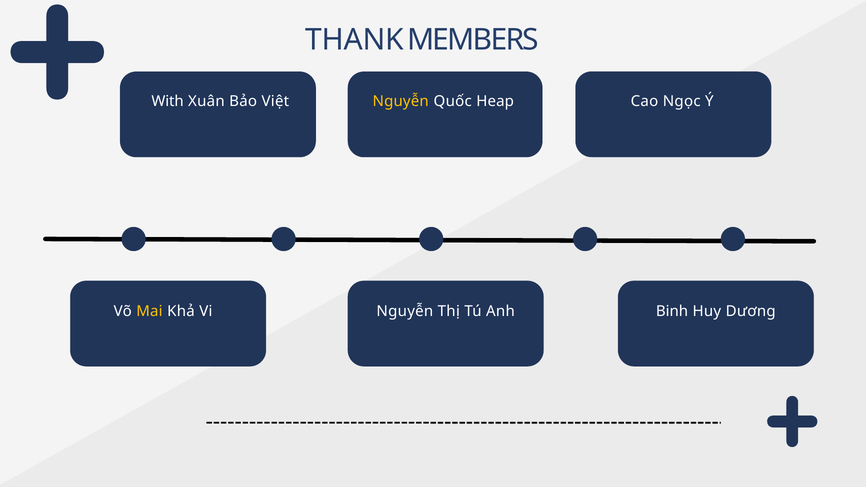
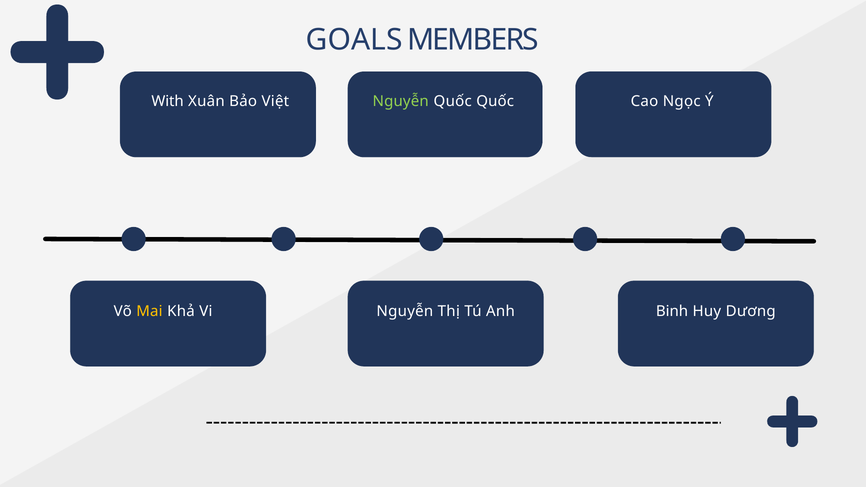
THANK: THANK -> GOALS
Nguyễn at (401, 101) colour: yellow -> light green
Quốc Heap: Heap -> Quốc
